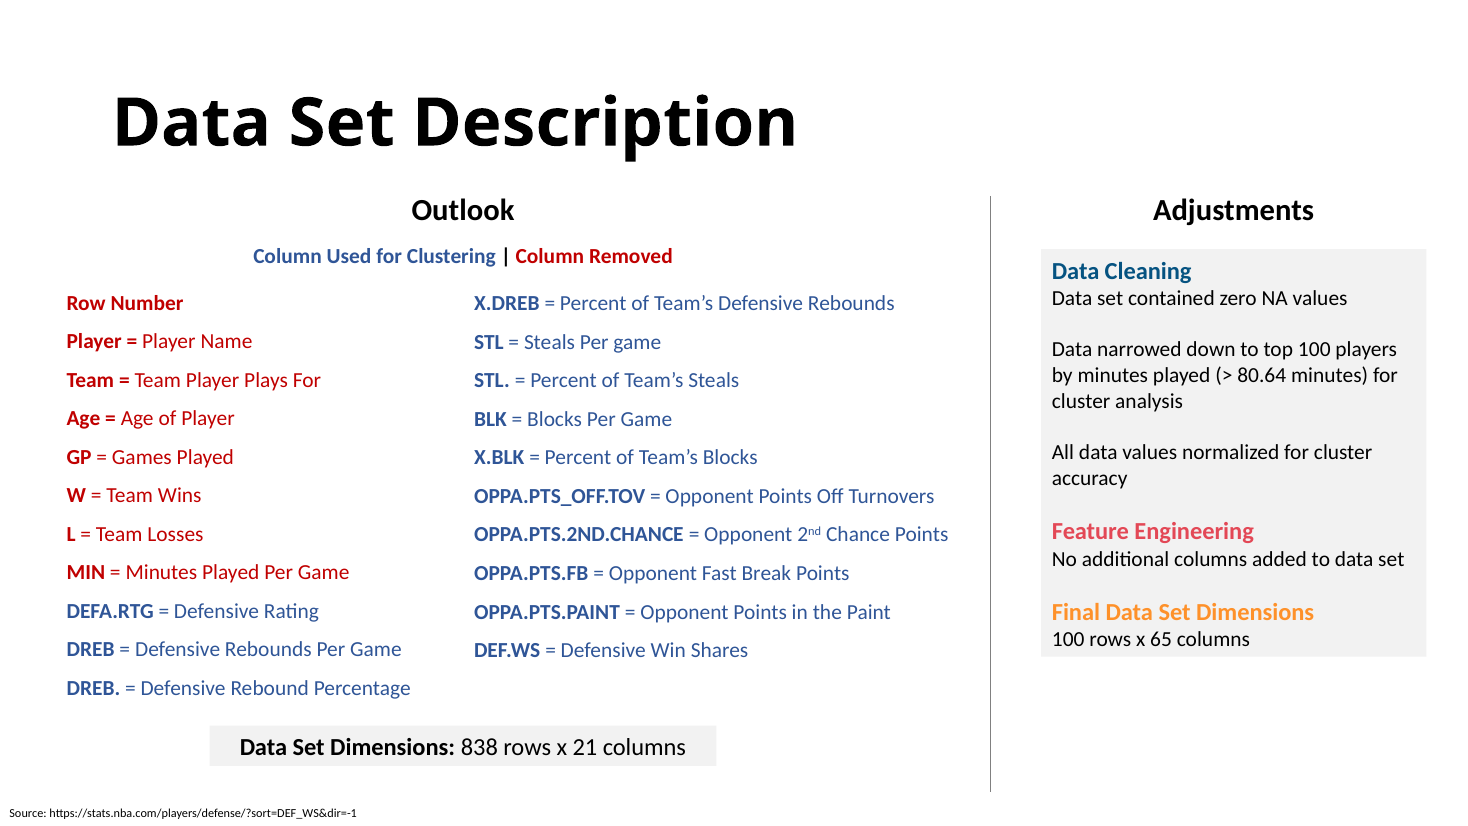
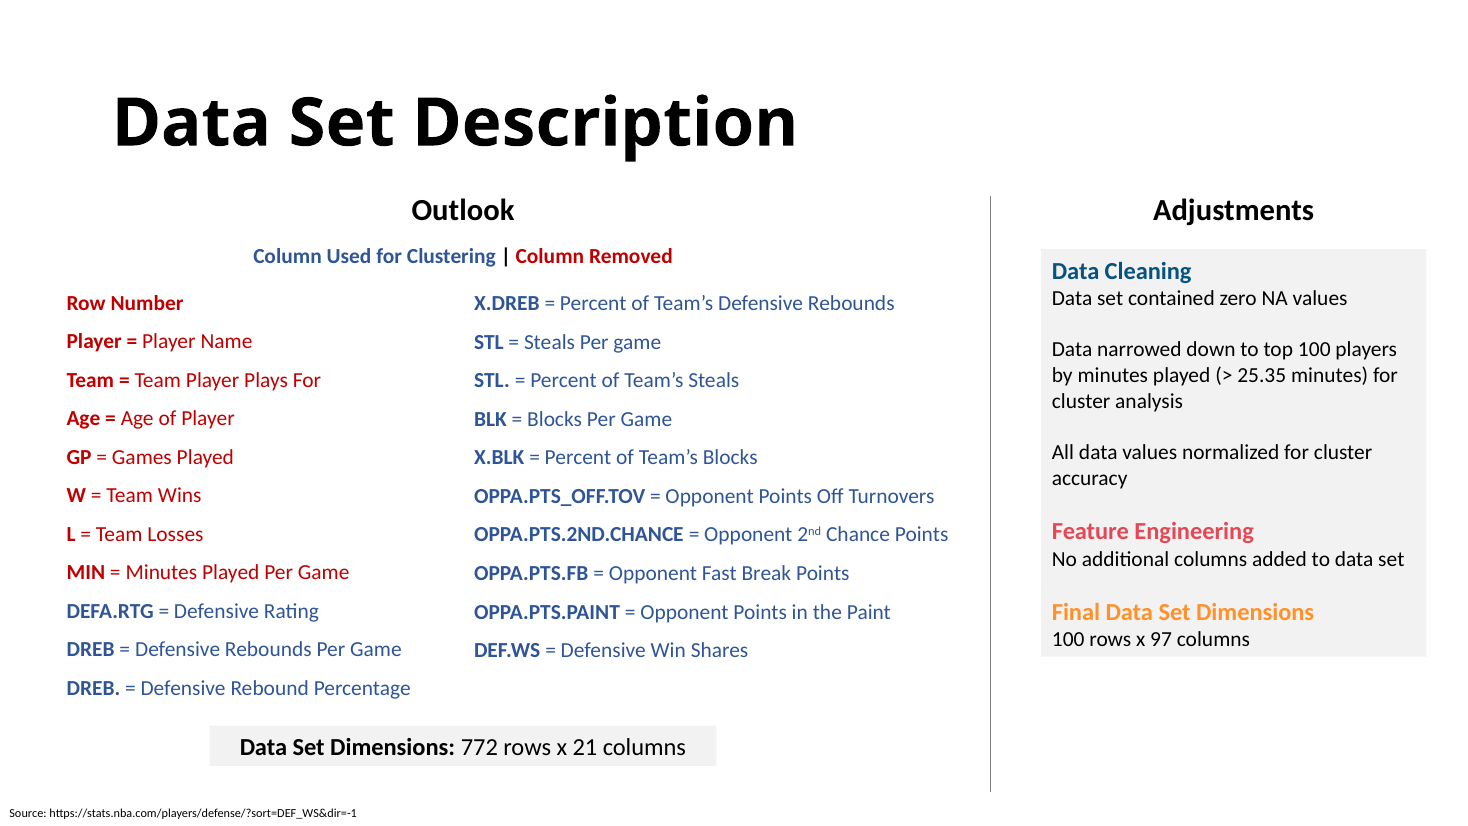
80.64: 80.64 -> 25.35
65: 65 -> 97
838: 838 -> 772
